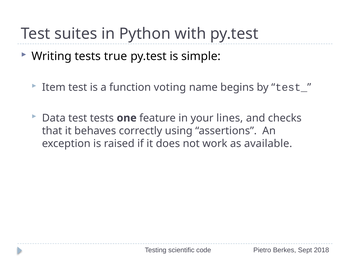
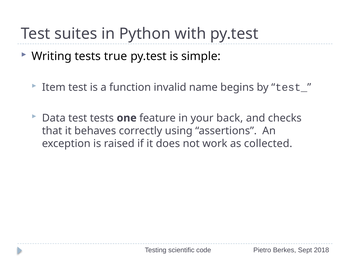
voting: voting -> invalid
lines: lines -> back
available: available -> collected
